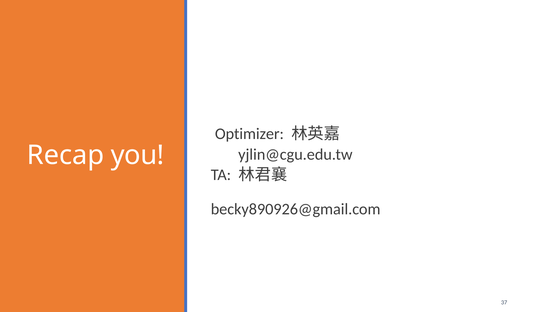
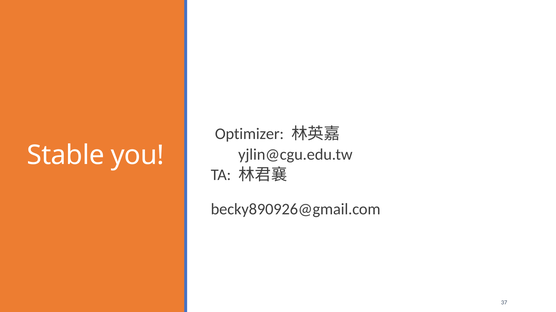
Recap: Recap -> Stable
